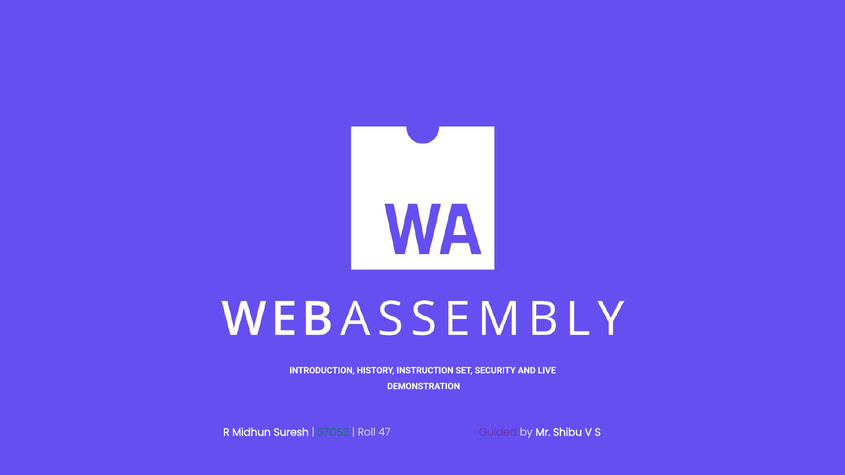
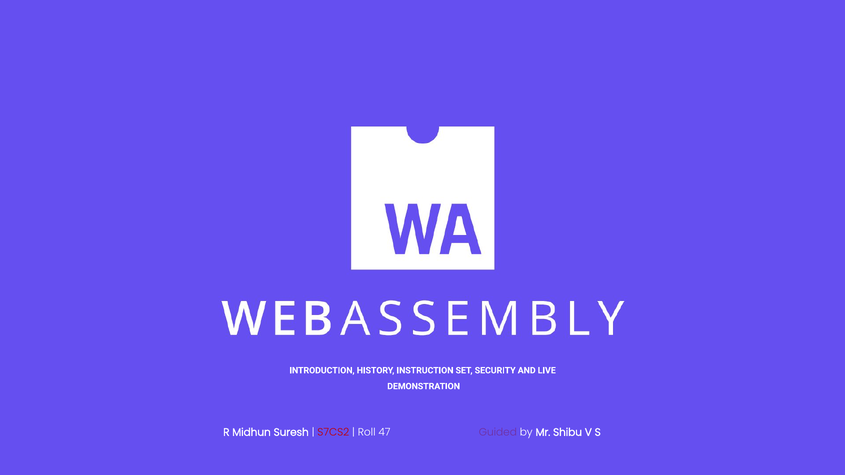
S7CS2 colour: green -> red
